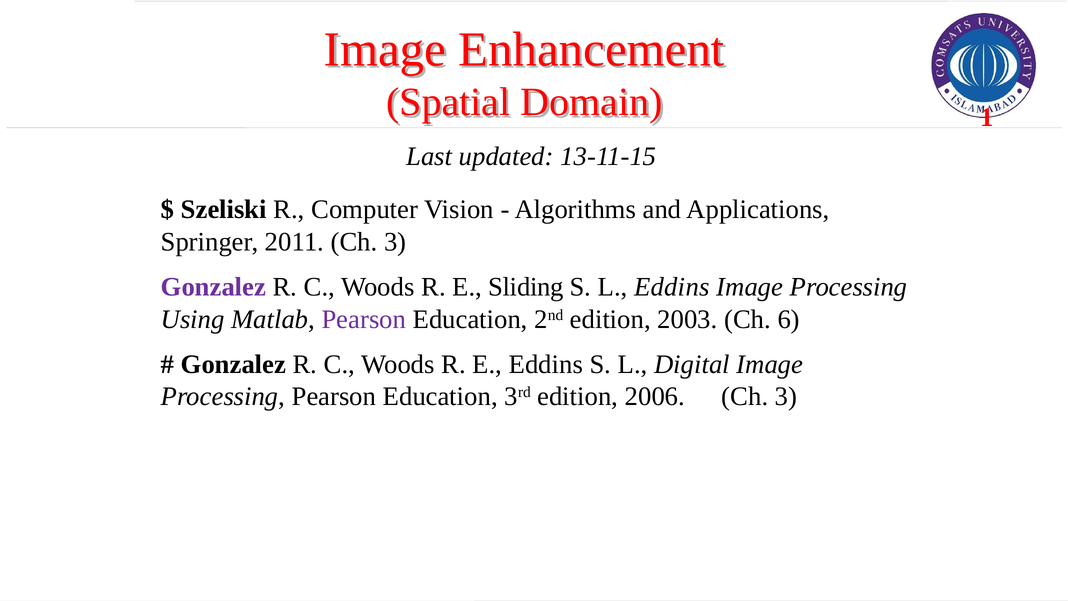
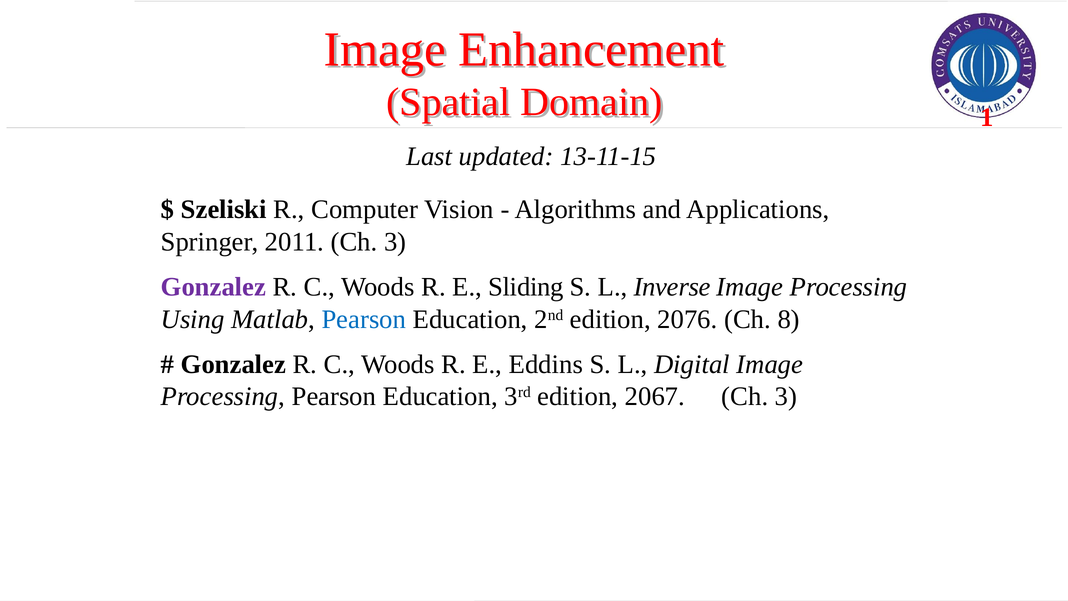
L Eddins: Eddins -> Inverse
Pearson at (364, 319) colour: purple -> blue
2003: 2003 -> 2076
6: 6 -> 8
2006: 2006 -> 2067
